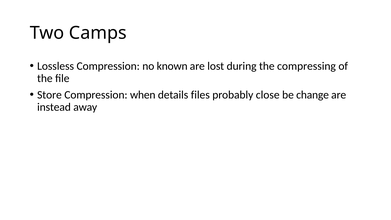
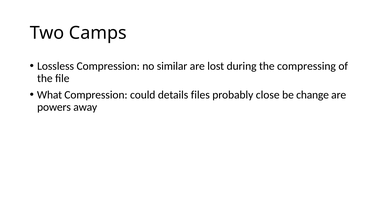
known: known -> similar
Store: Store -> What
when: when -> could
instead: instead -> powers
